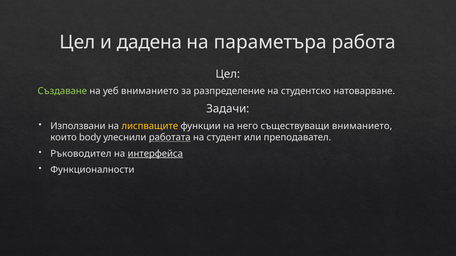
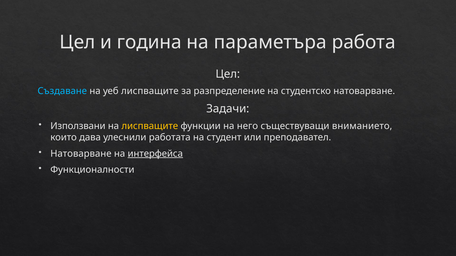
дадена: дадена -> година
Създаване colour: light green -> light blue
уеб вниманието: вниманието -> лиспващите
body: body -> дава
работата underline: present -> none
Ръководител at (81, 154): Ръководител -> Натоварване
